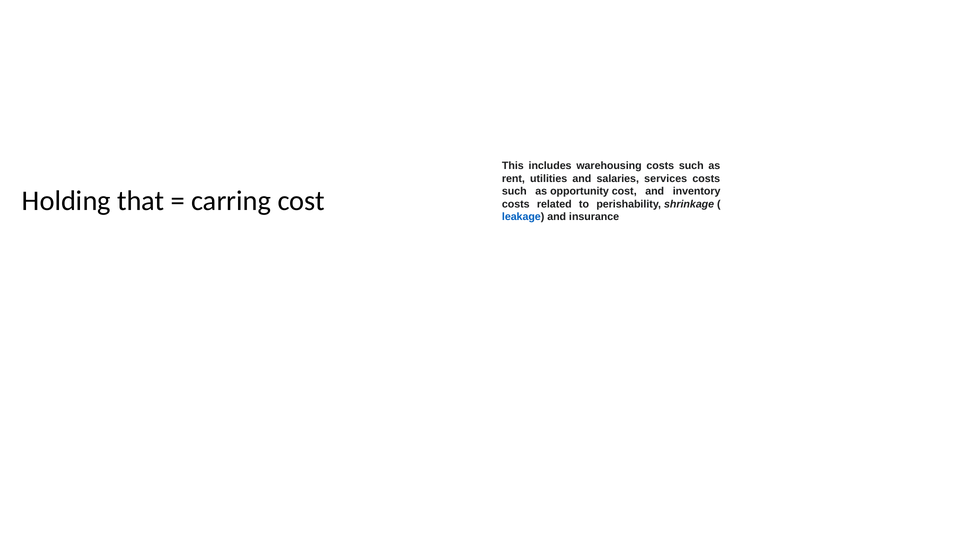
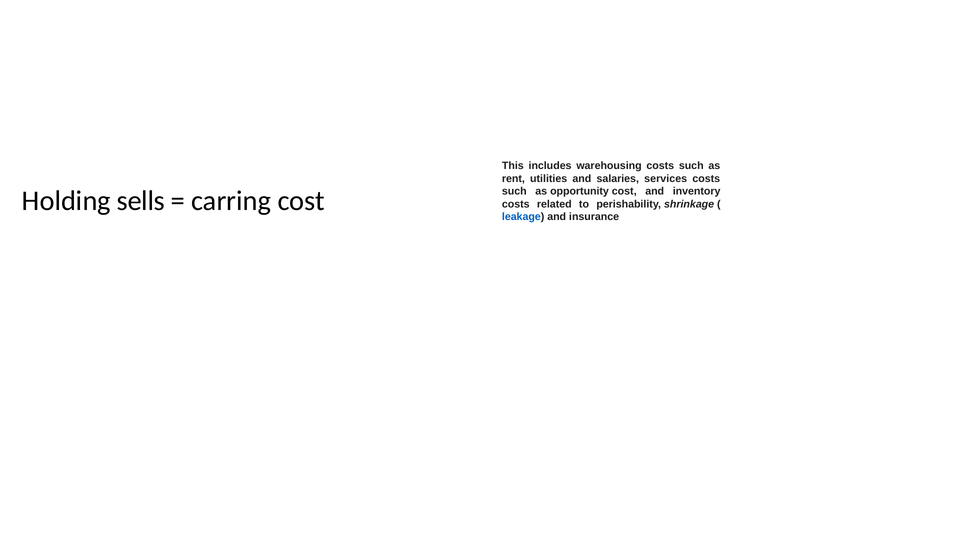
that: that -> sells
